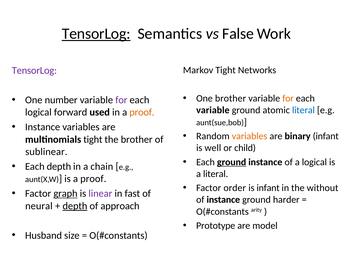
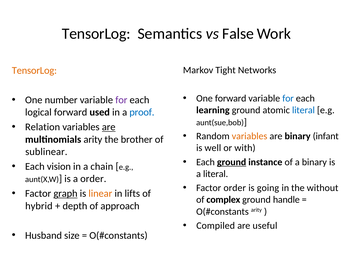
TensorLog at (96, 34) underline: present -> none
TensorLog at (34, 70) colour: purple -> orange
One brother: brother -> forward
for at (288, 98) colour: orange -> blue
variable at (213, 110): variable -> learning
proof at (142, 112) colour: orange -> blue
Instance at (43, 127): Instance -> Relation
are at (109, 127) underline: none -> present
multinomials tight: tight -> arity
child: child -> with
a logical: logical -> binary
Each depth: depth -> vision
is a proof: proof -> order
is infant: infant -> going
linear colour: purple -> orange
fast: fast -> lifts
of instance: instance -> complex
harder: harder -> handle
neural: neural -> hybrid
depth at (75, 206) underline: present -> none
Prototype: Prototype -> Compiled
model: model -> useful
